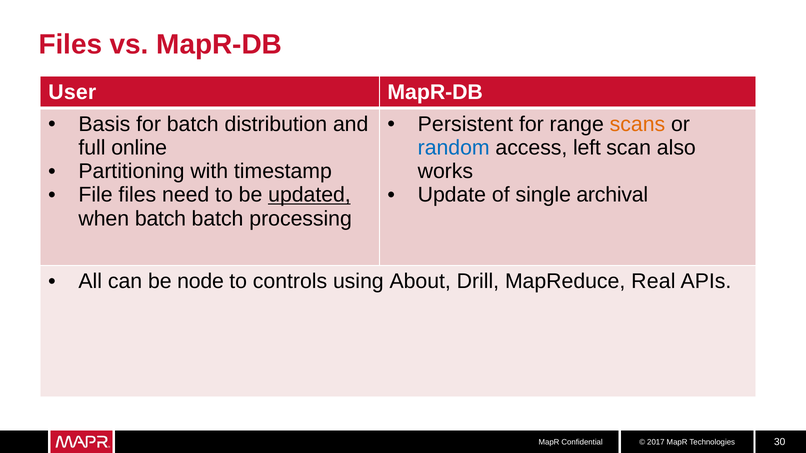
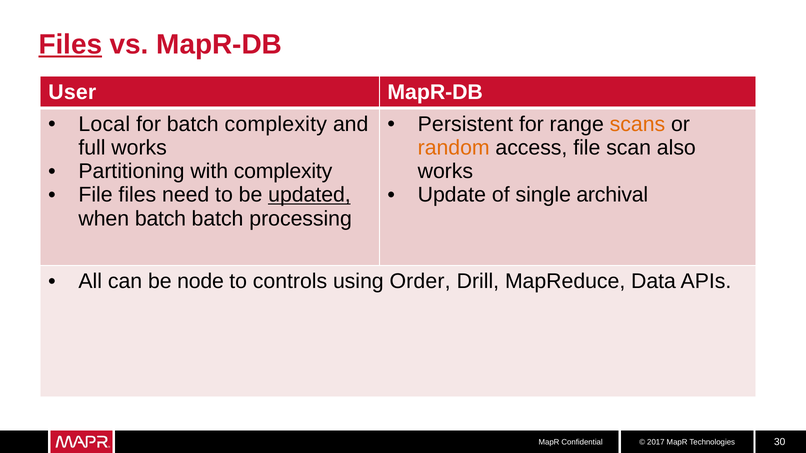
Files at (70, 44) underline: none -> present
Basis: Basis -> Local
batch distribution: distribution -> complexity
full online: online -> works
random colour: blue -> orange
access left: left -> file
with timestamp: timestamp -> complexity
About: About -> Order
Real: Real -> Data
